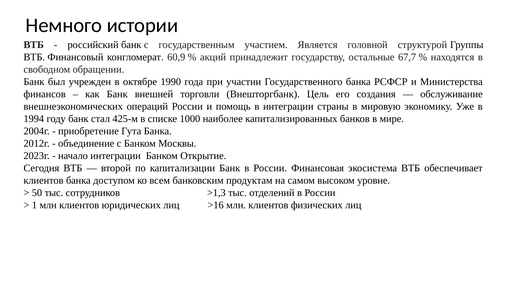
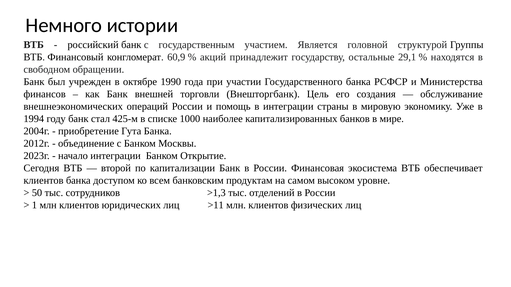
67,7: 67,7 -> 29,1
>16: >16 -> >11
